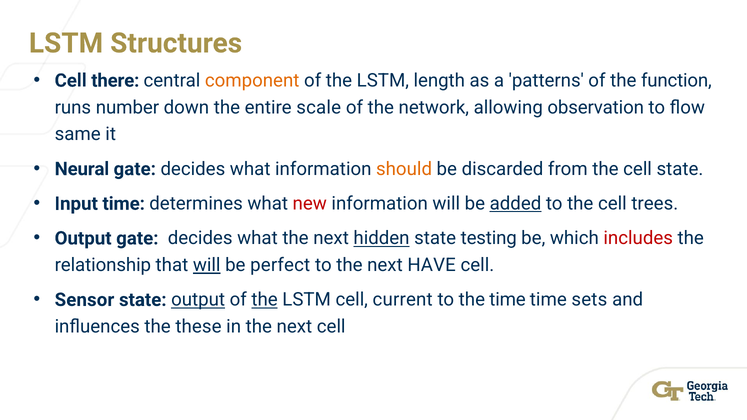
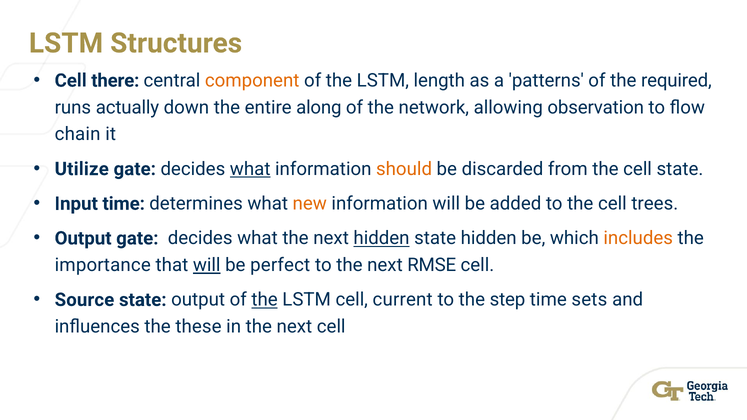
function: function -> required
number: number -> actually
scale: scale -> along
same: same -> chain
Neural: Neural -> Utilize
what at (250, 169) underline: none -> present
new colour: red -> orange
added underline: present -> none
state testing: testing -> hidden
includes colour: red -> orange
relationship: relationship -> importance
HAVE: HAVE -> RMSE
Sensor: Sensor -> Source
output at (198, 300) underline: present -> none
the time: time -> step
